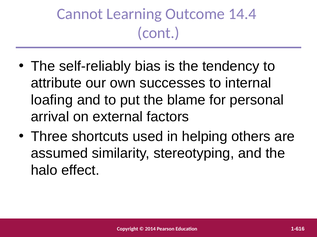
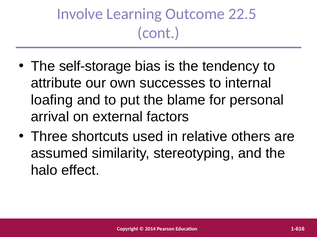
Cannot: Cannot -> Involve
14.4: 14.4 -> 22.5
self-reliably: self-reliably -> self-storage
helping: helping -> relative
